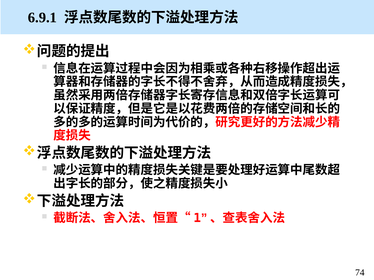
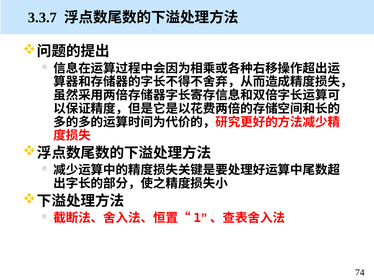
6.9.1: 6.9.1 -> 3.3.7
